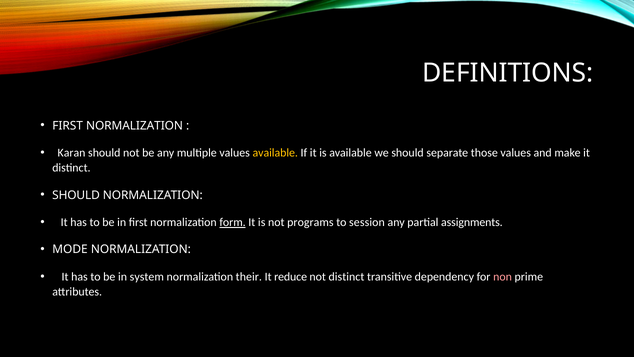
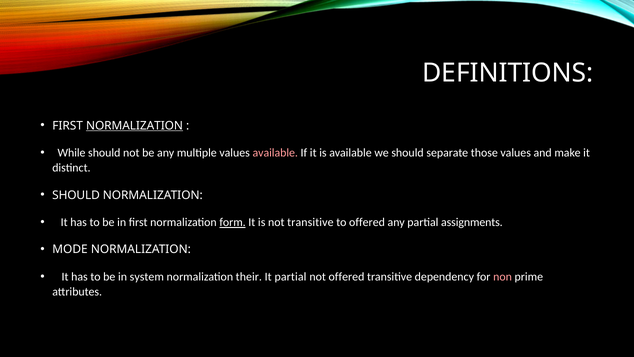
NORMALIZATION at (135, 125) underline: none -> present
Karan: Karan -> While
available at (275, 153) colour: yellow -> pink
not programs: programs -> transitive
to session: session -> offered
It reduce: reduce -> partial
not distinct: distinct -> offered
